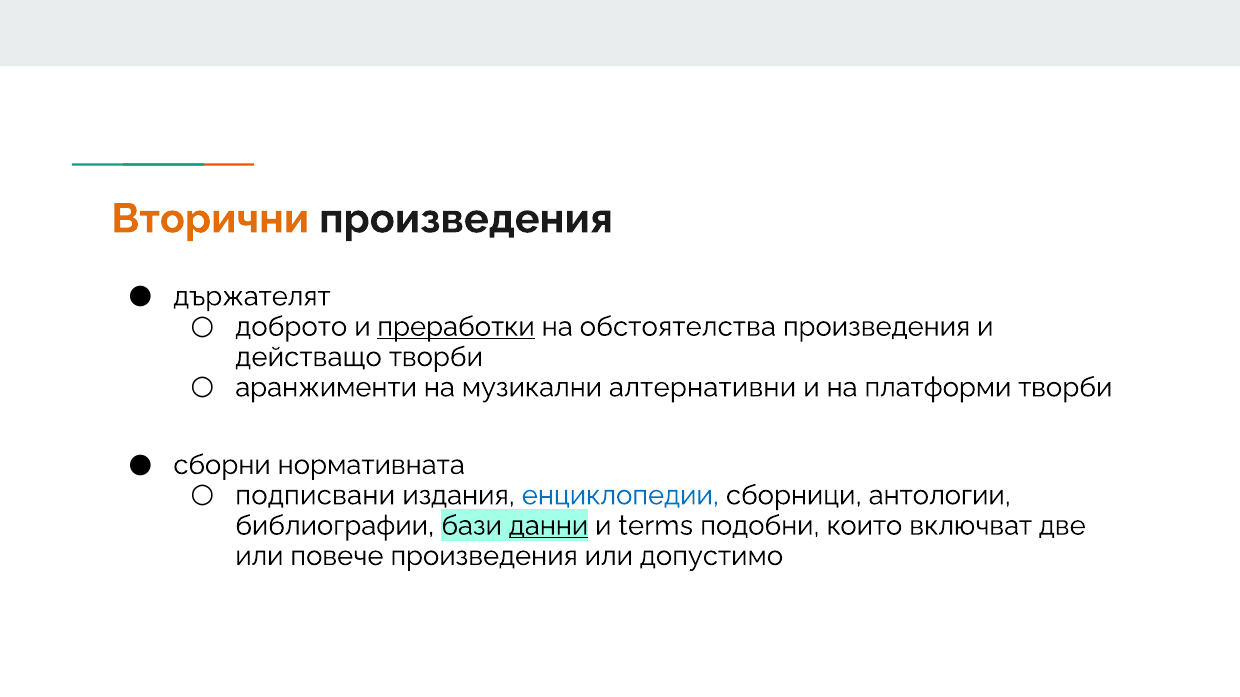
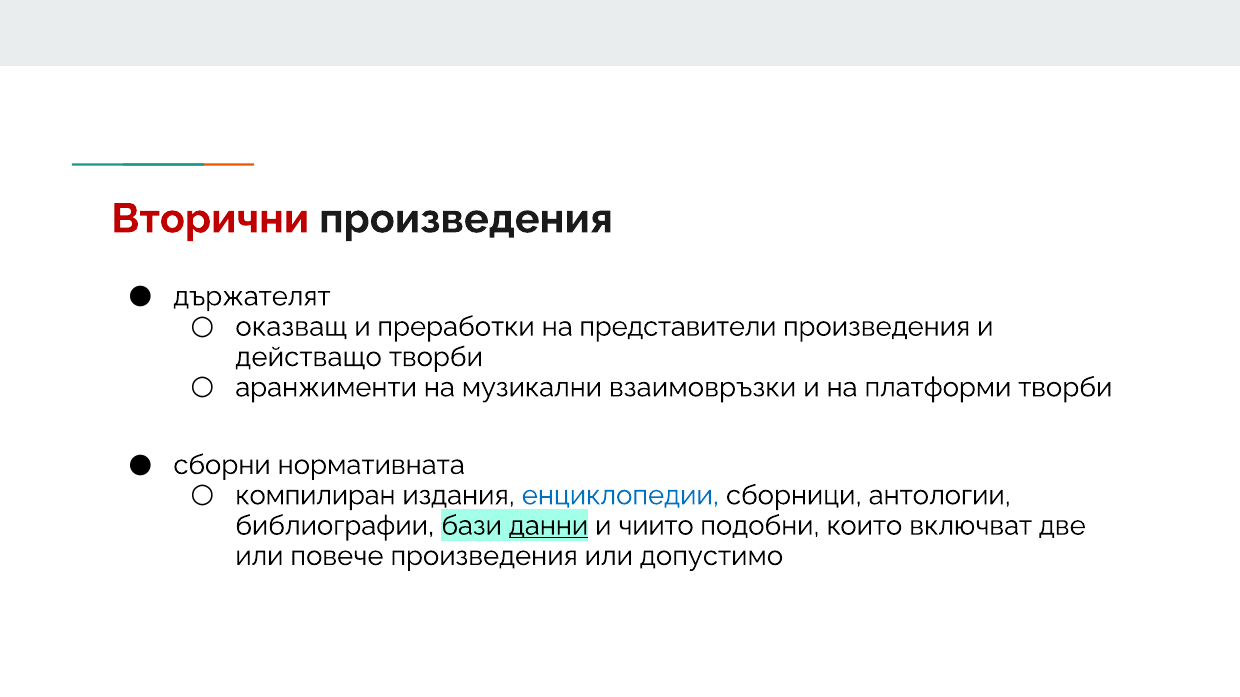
Вторични colour: orange -> red
доброто: доброто -> оказващ
преработки underline: present -> none
обстоятелства: обстоятелства -> представители
алтернативни: алтернативни -> взаимовръзки
подписвани: подписвани -> компилиран
terms: terms -> чиито
